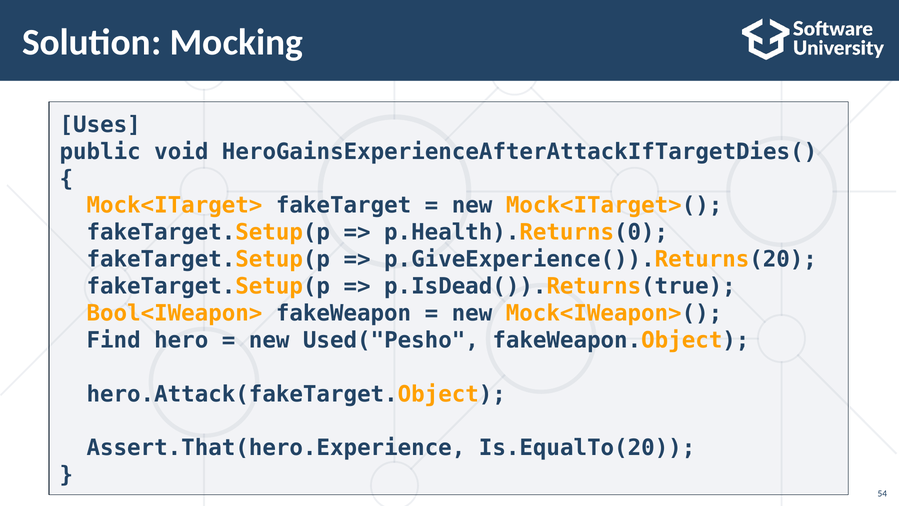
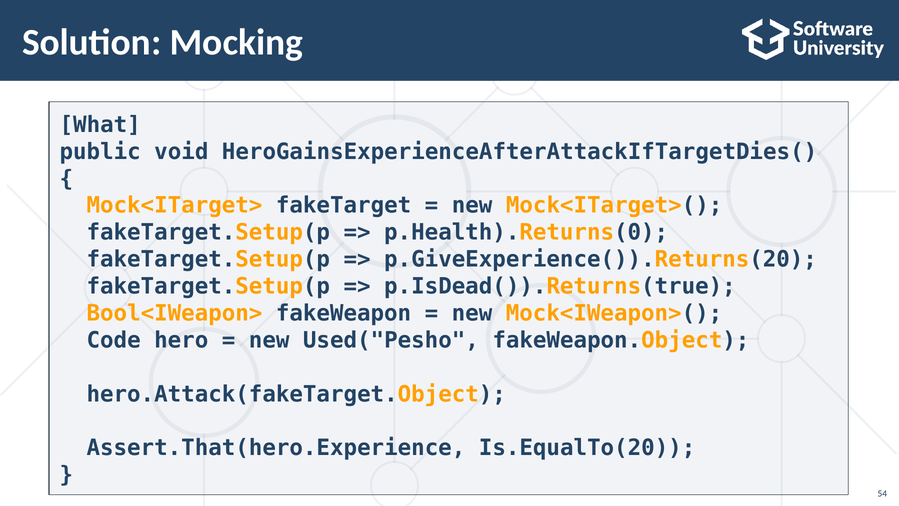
Uses: Uses -> What
Find: Find -> Code
